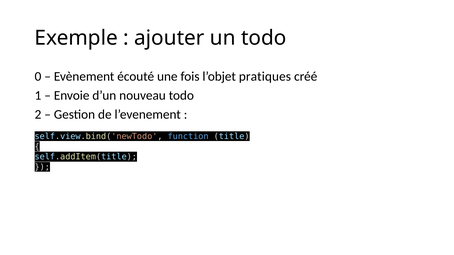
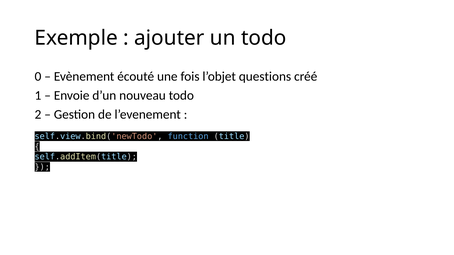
pratiques: pratiques -> questions
